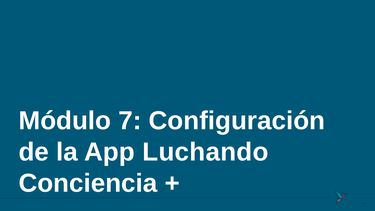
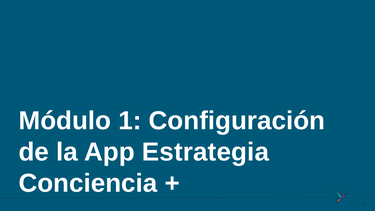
7: 7 -> 1
Luchando: Luchando -> Estrategia
